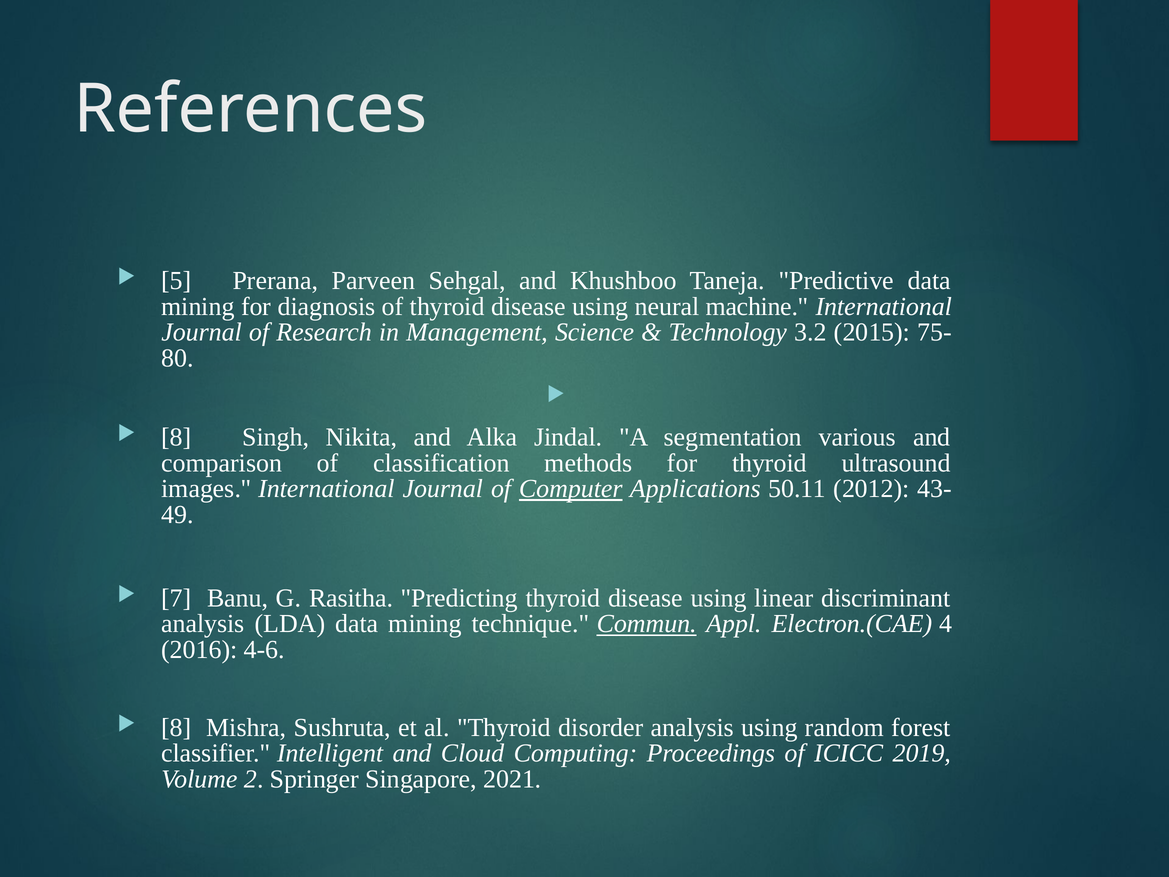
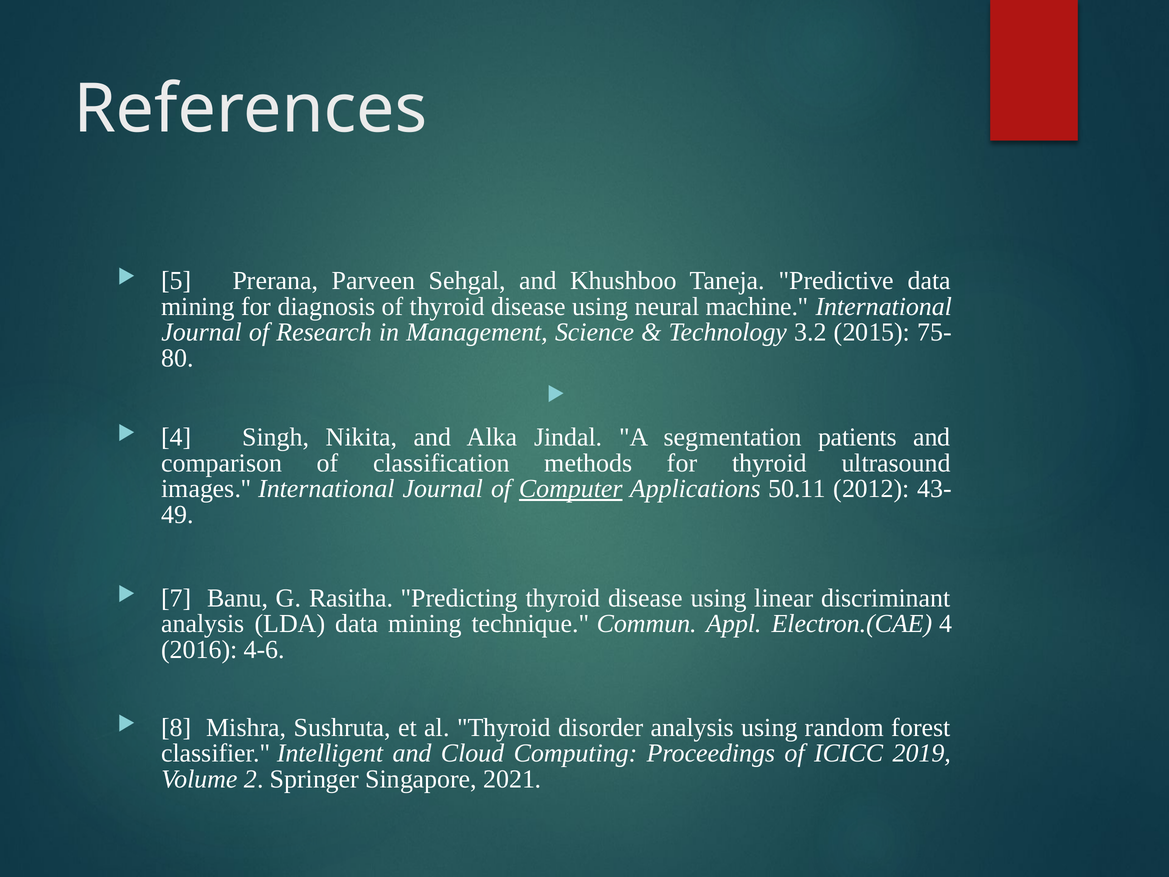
8 at (176, 437): 8 -> 4
various: various -> patients
Commun underline: present -> none
